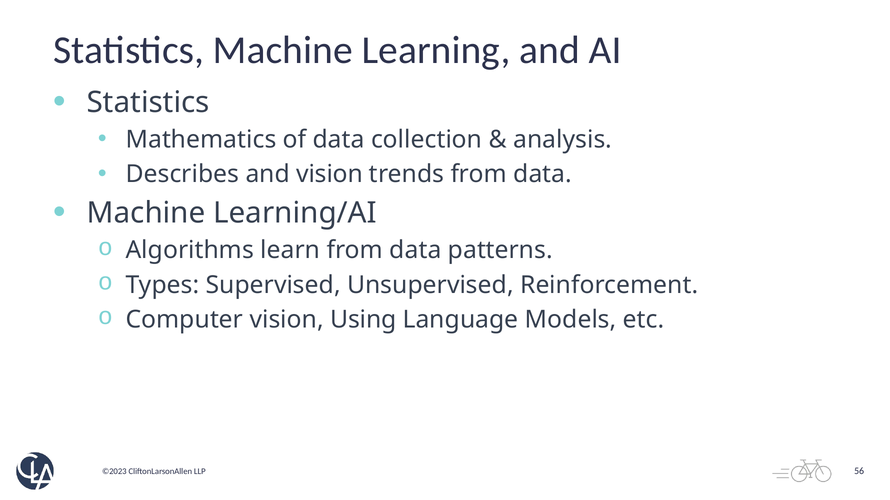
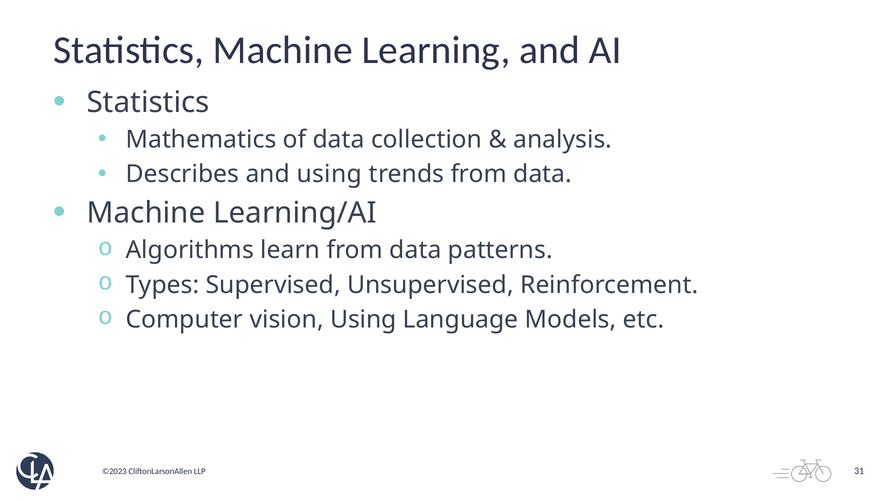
and vision: vision -> using
56: 56 -> 31
